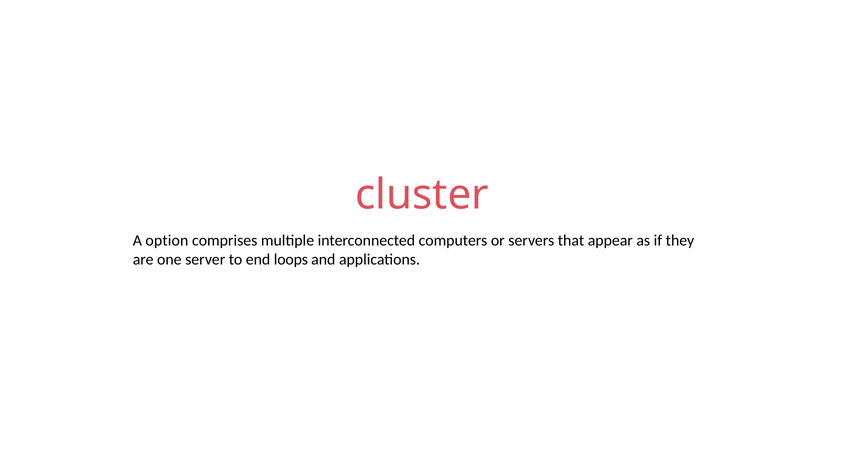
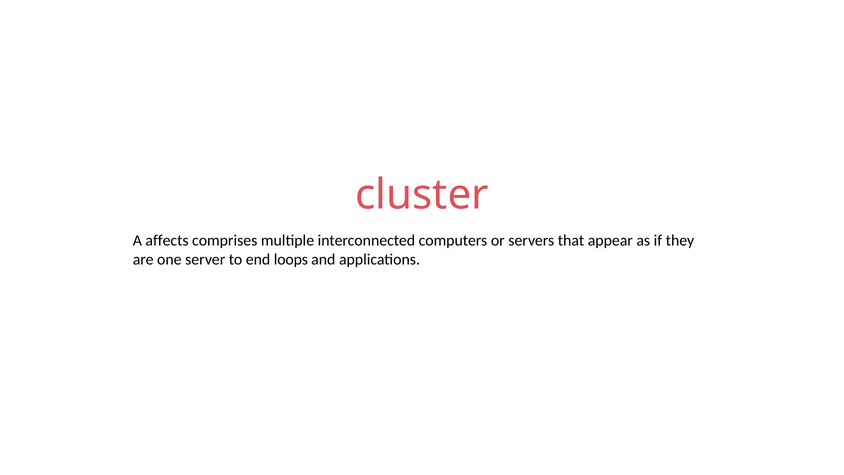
option: option -> affects
